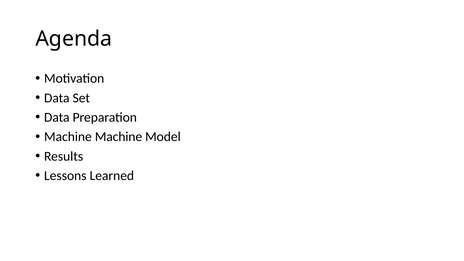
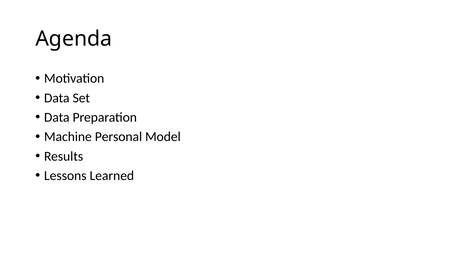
Machine Machine: Machine -> Personal
